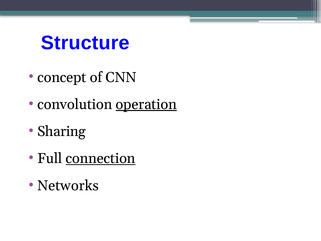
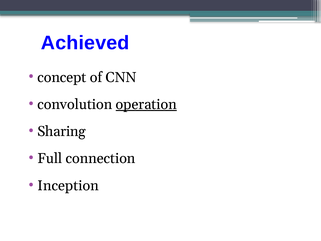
Structure: Structure -> Achieved
connection underline: present -> none
Networks: Networks -> Inception
